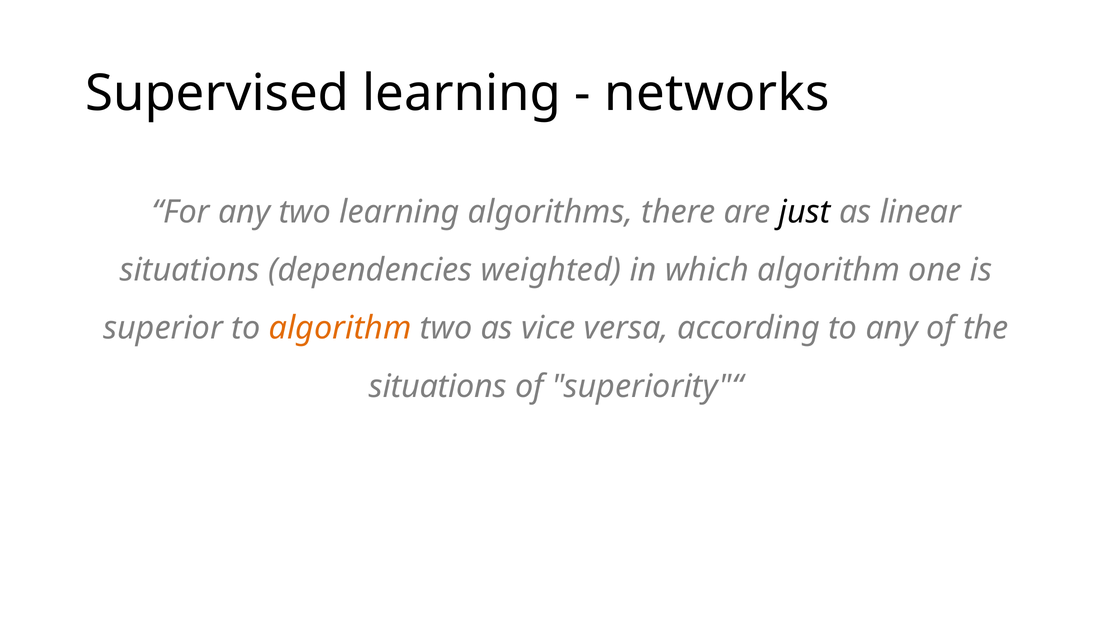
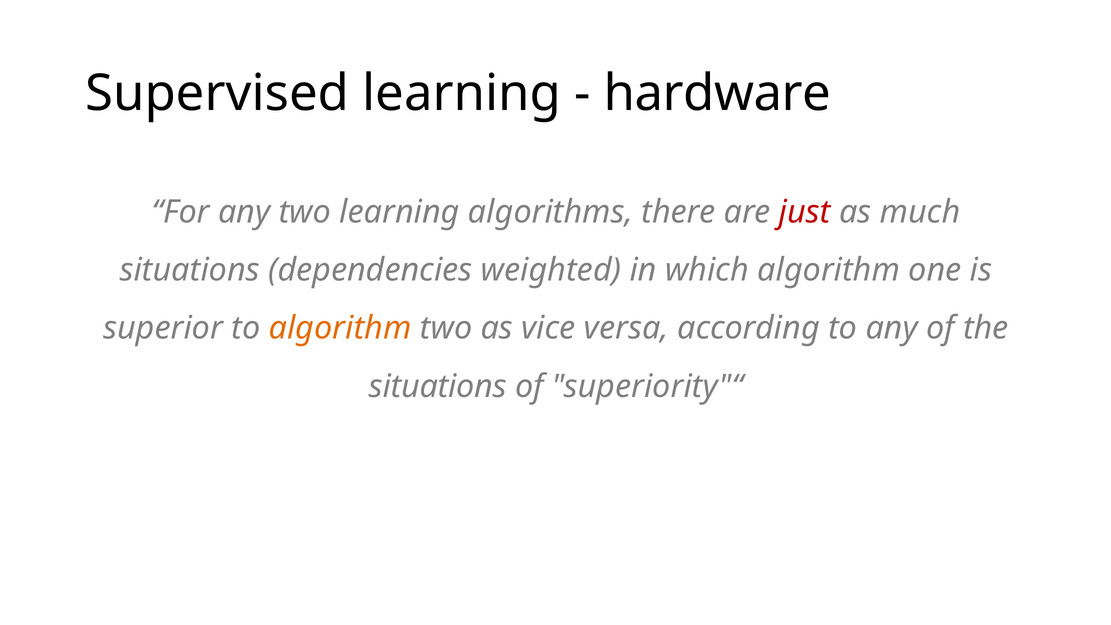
networks: networks -> hardware
just colour: black -> red
linear: linear -> much
